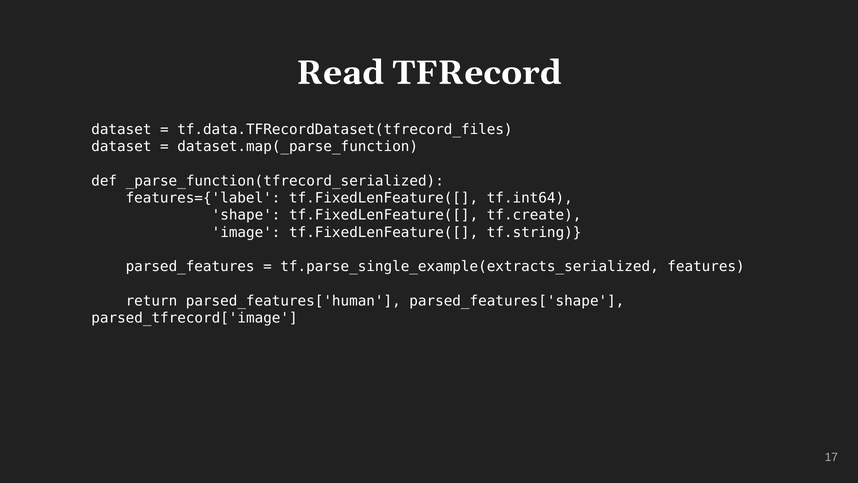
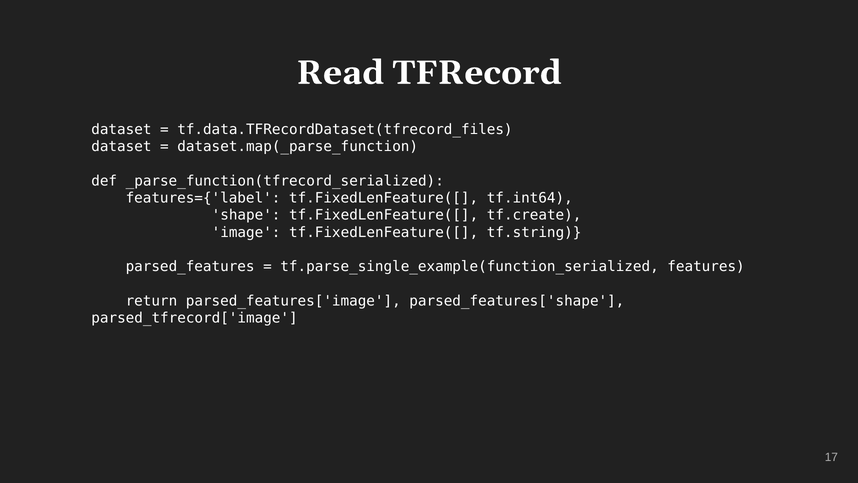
tf.parse_single_example(extracts_serialized: tf.parse_single_example(extracts_serialized -> tf.parse_single_example(function_serialized
parsed_features['human: parsed_features['human -> parsed_features['image
